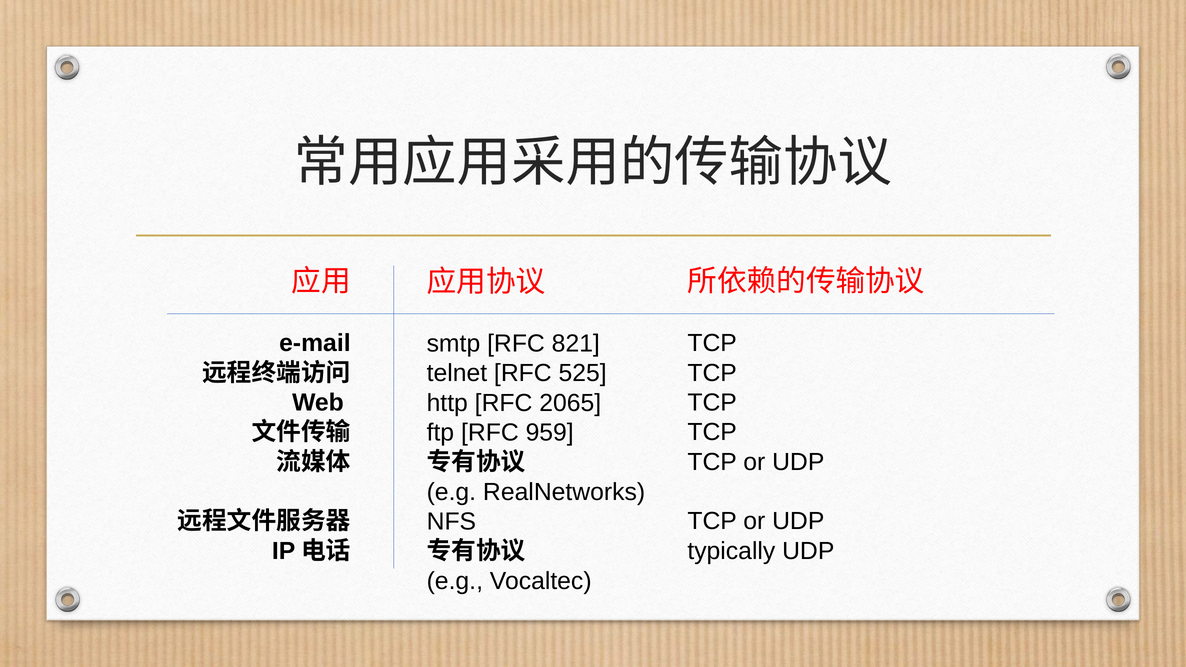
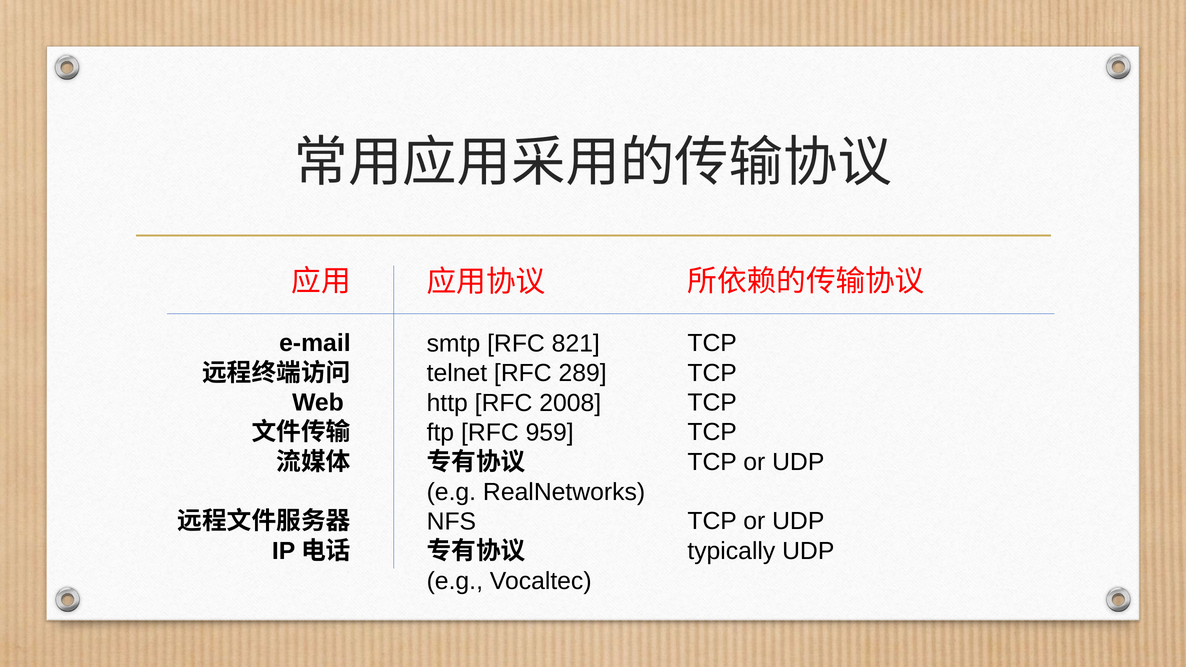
525: 525 -> 289
2065: 2065 -> 2008
